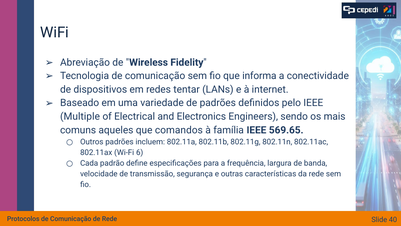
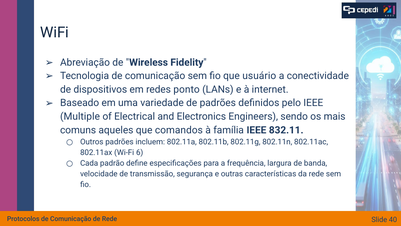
informa: informa -> usuário
tentar: tentar -> ponto
569.65: 569.65 -> 832.11
